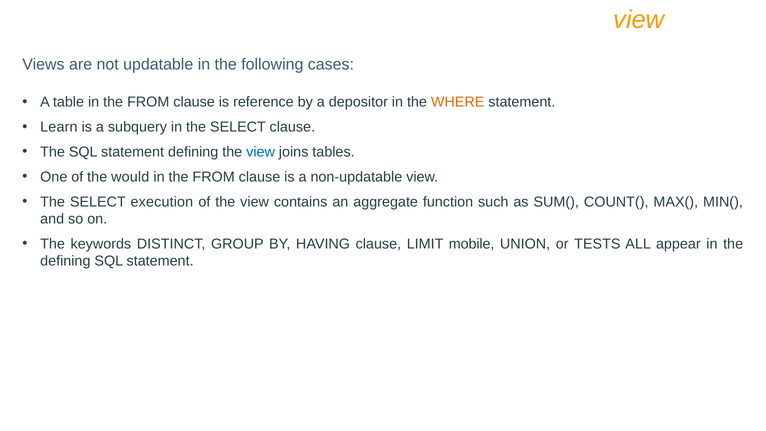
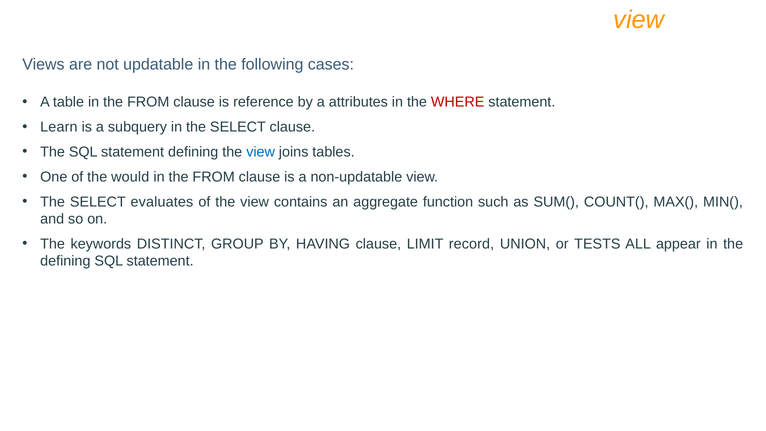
depositor: depositor -> attributes
WHERE colour: orange -> red
execution: execution -> evaluates
mobile: mobile -> record
